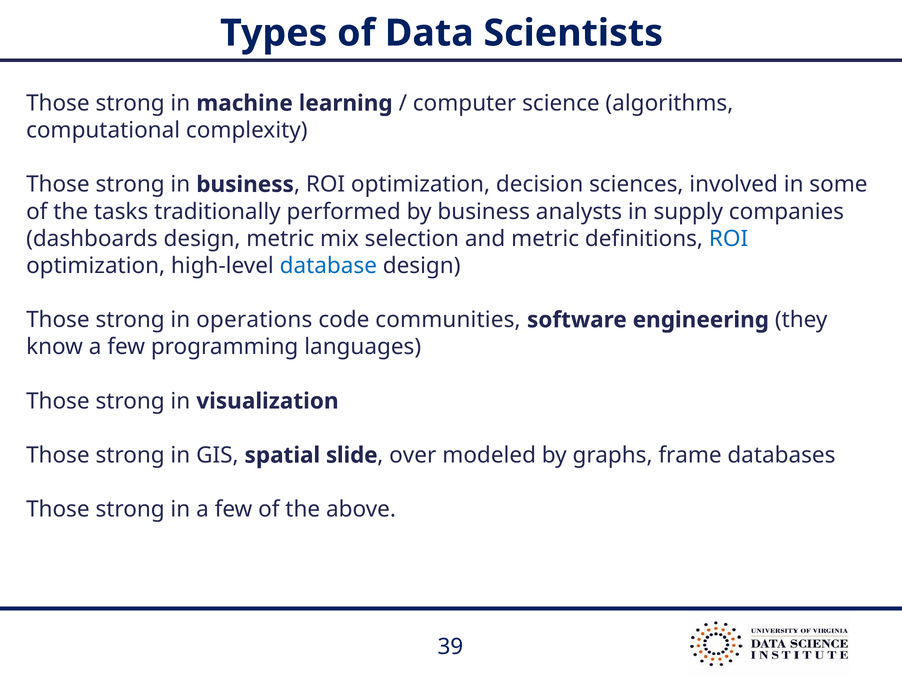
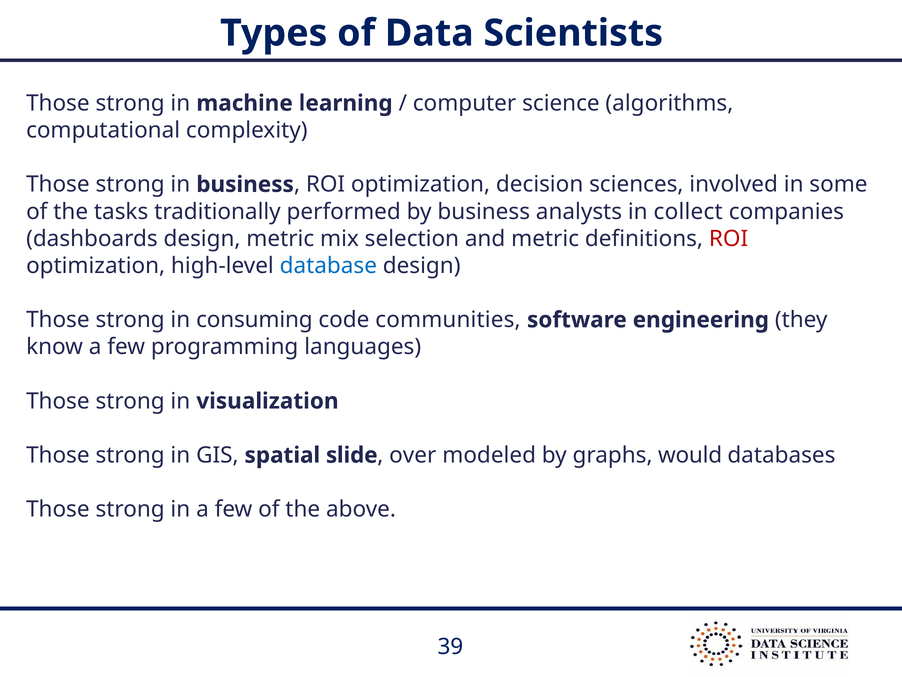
supply: supply -> collect
ROI at (729, 238) colour: blue -> red
operations: operations -> consuming
frame: frame -> would
